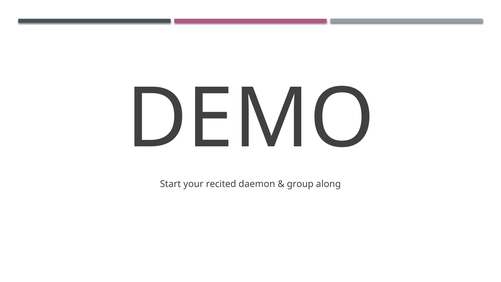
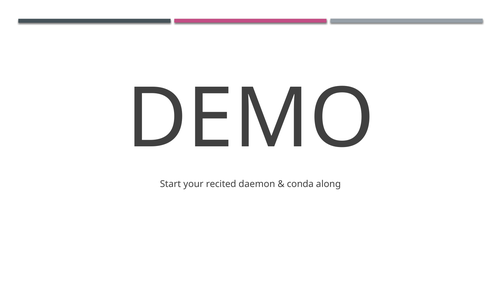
group: group -> conda
